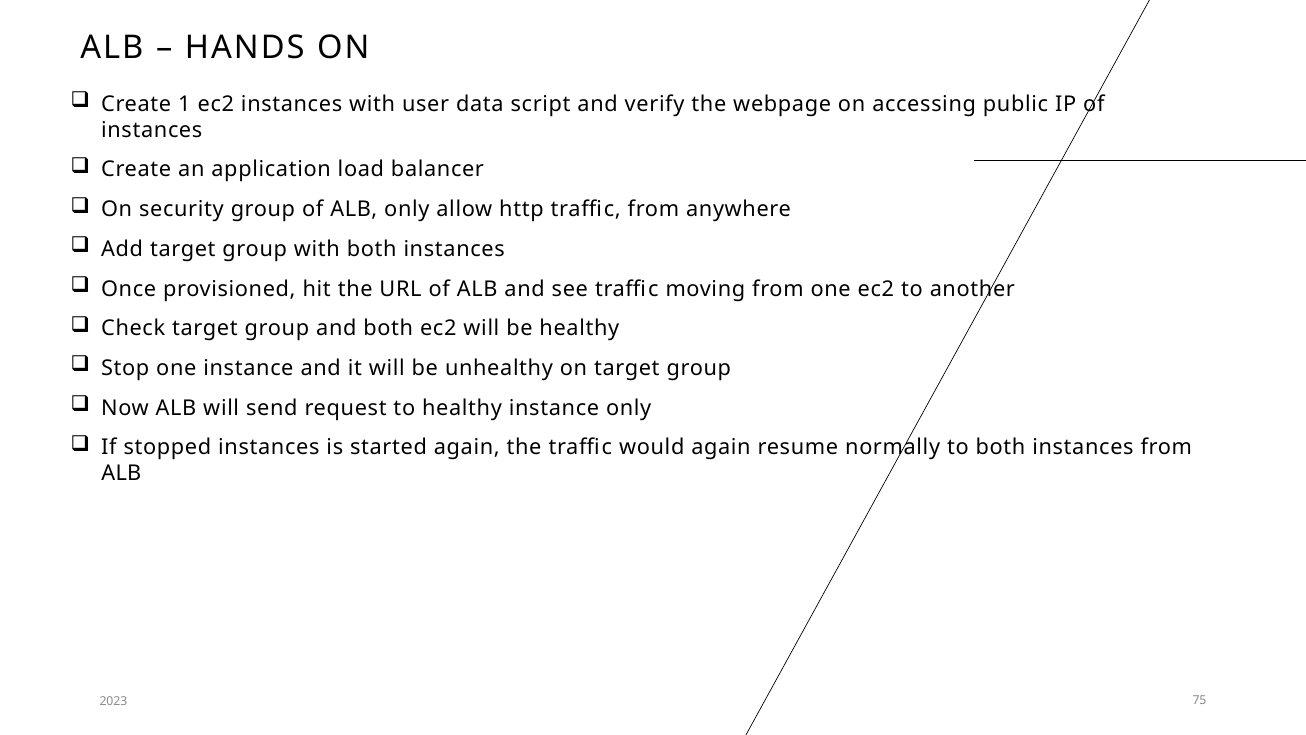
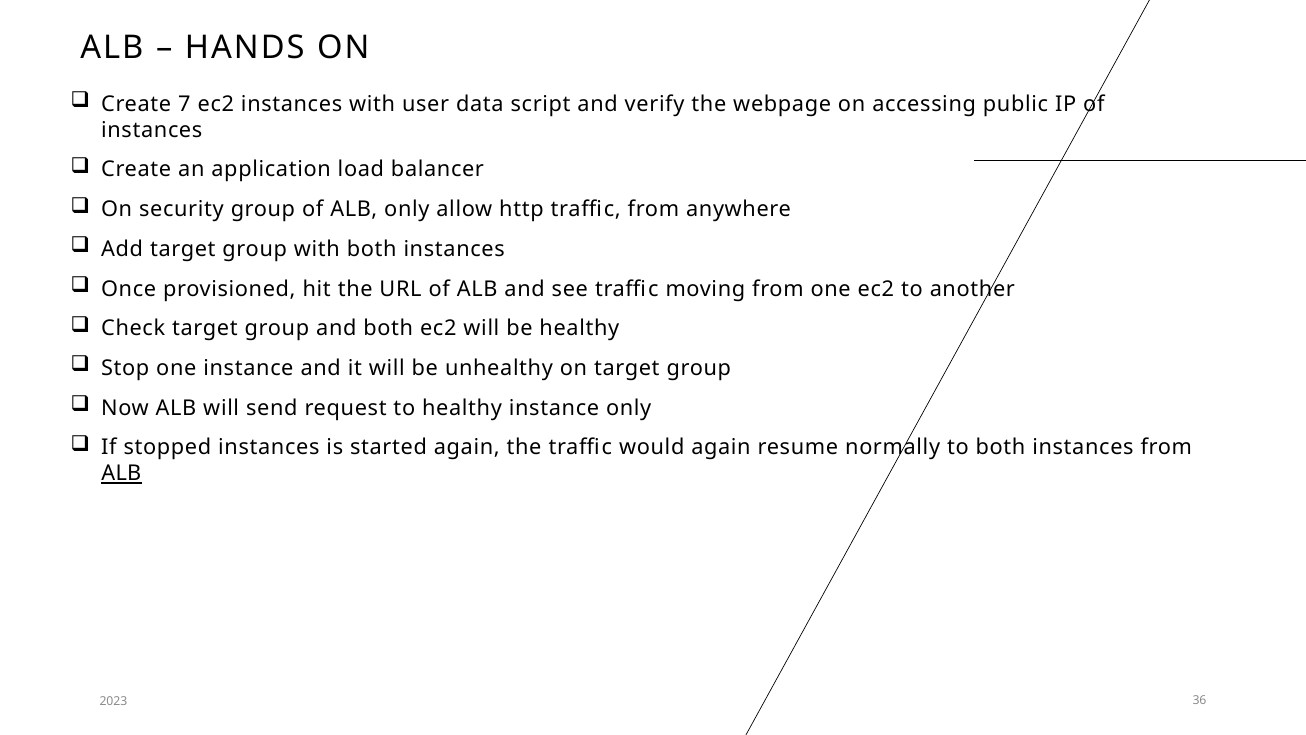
1: 1 -> 7
ALB at (121, 474) underline: none -> present
75: 75 -> 36
